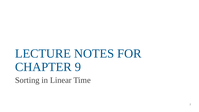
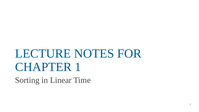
9: 9 -> 1
